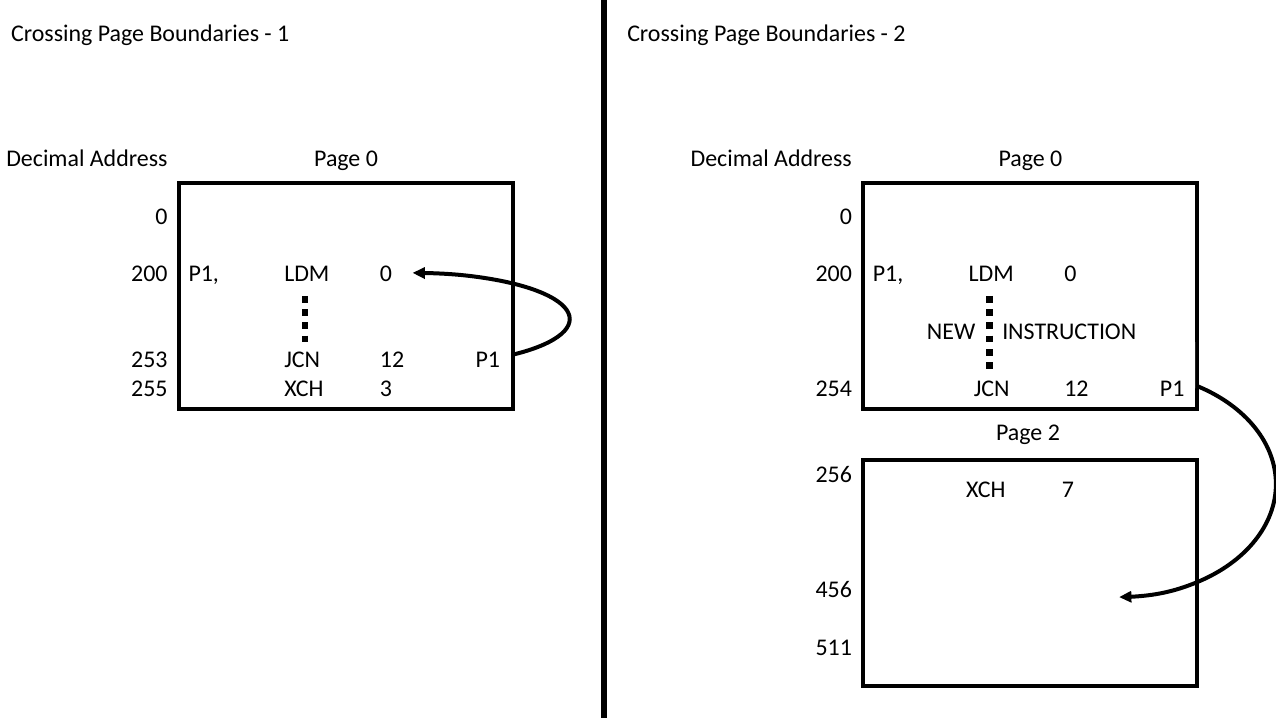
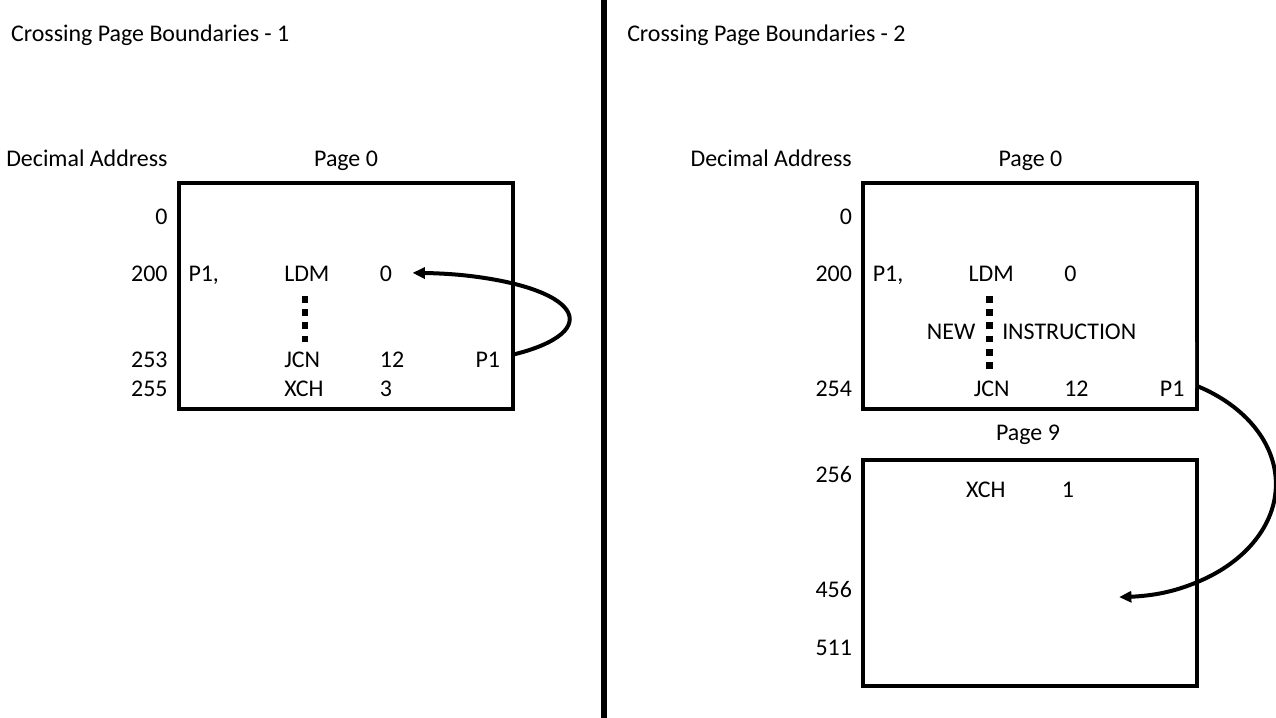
Page 2: 2 -> 9
XCH 7: 7 -> 1
